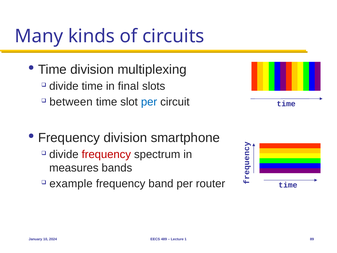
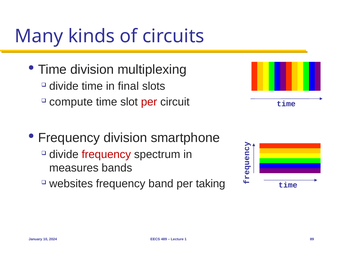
between: between -> compute
per at (149, 102) colour: blue -> red
example: example -> websites
router: router -> taking
